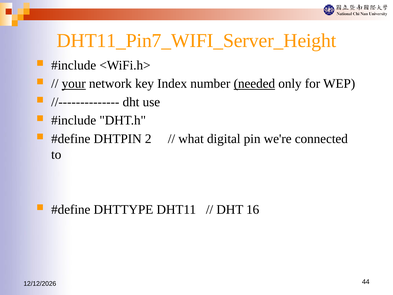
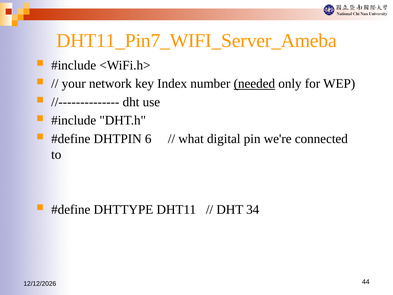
DHT11_Pin7_WIFI_Server_Height: DHT11_Pin7_WIFI_Server_Height -> DHT11_Pin7_WIFI_Server_Ameba
your underline: present -> none
2: 2 -> 6
16: 16 -> 34
